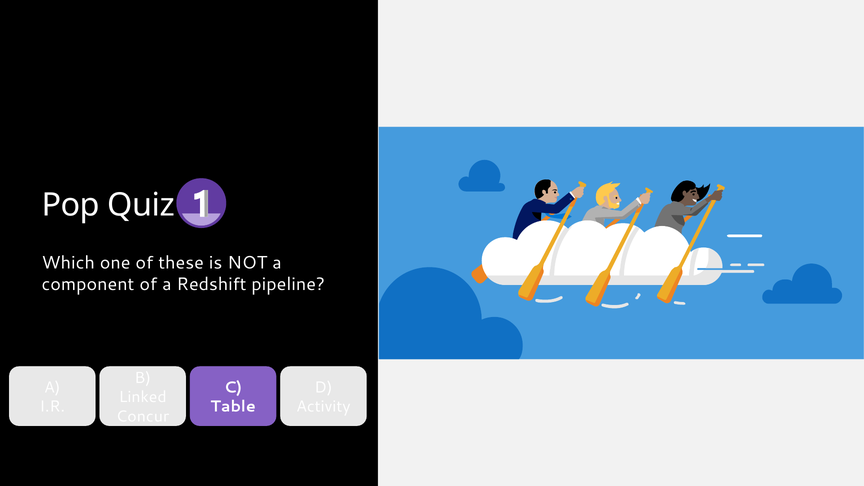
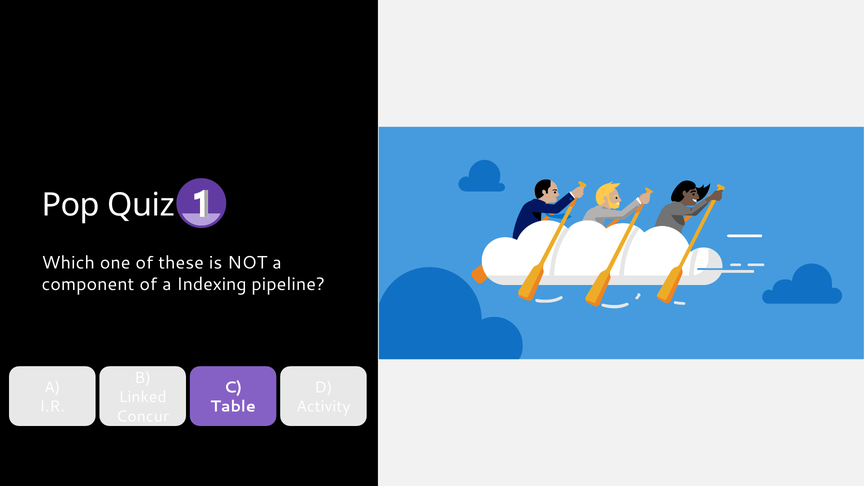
Redshift: Redshift -> Indexing
